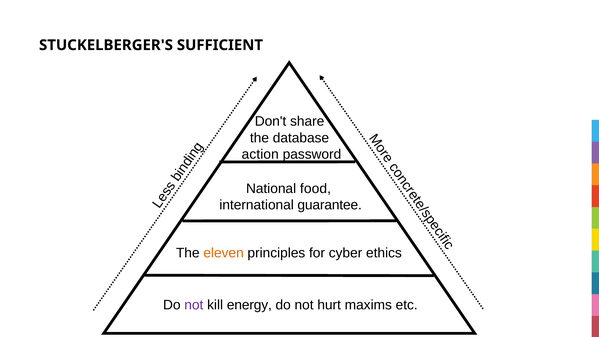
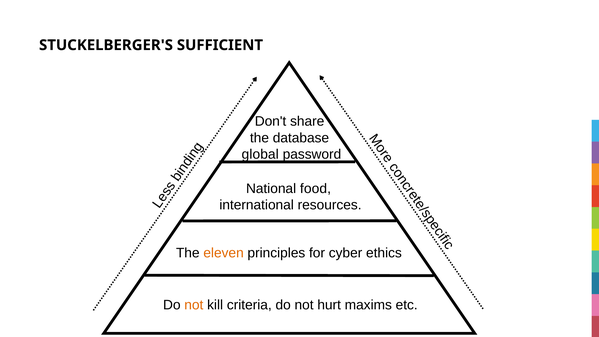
action: action -> global
guarantee: guarantee -> resources
not at (194, 305) colour: purple -> orange
energy: energy -> criteria
